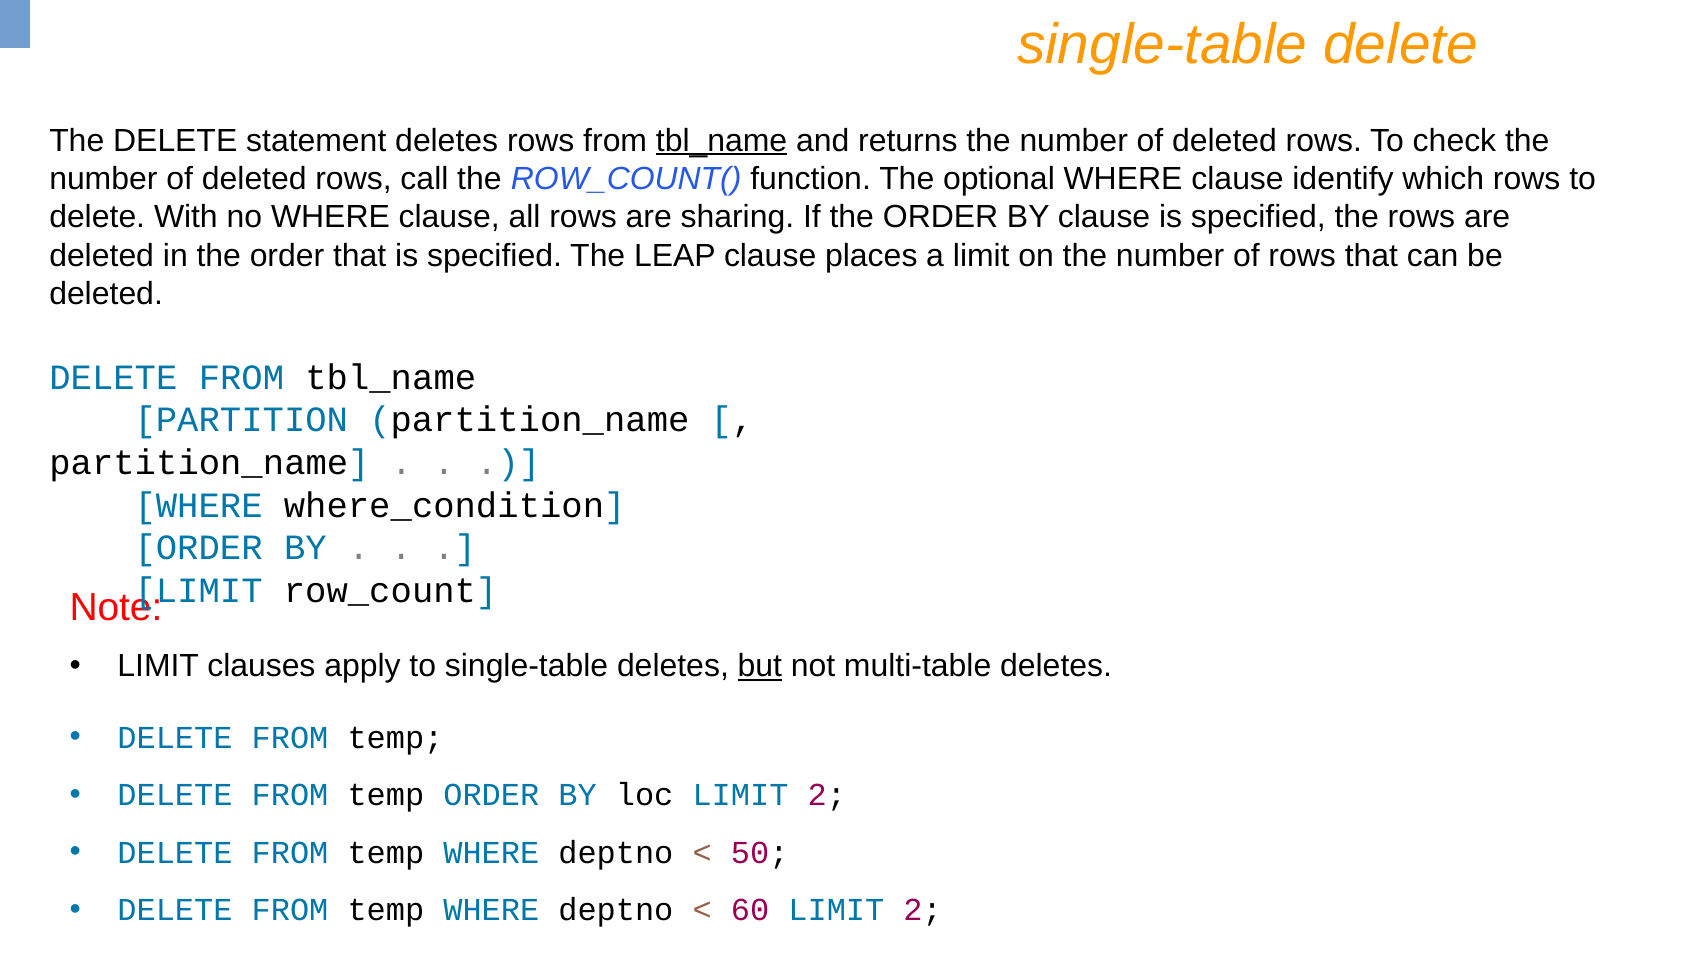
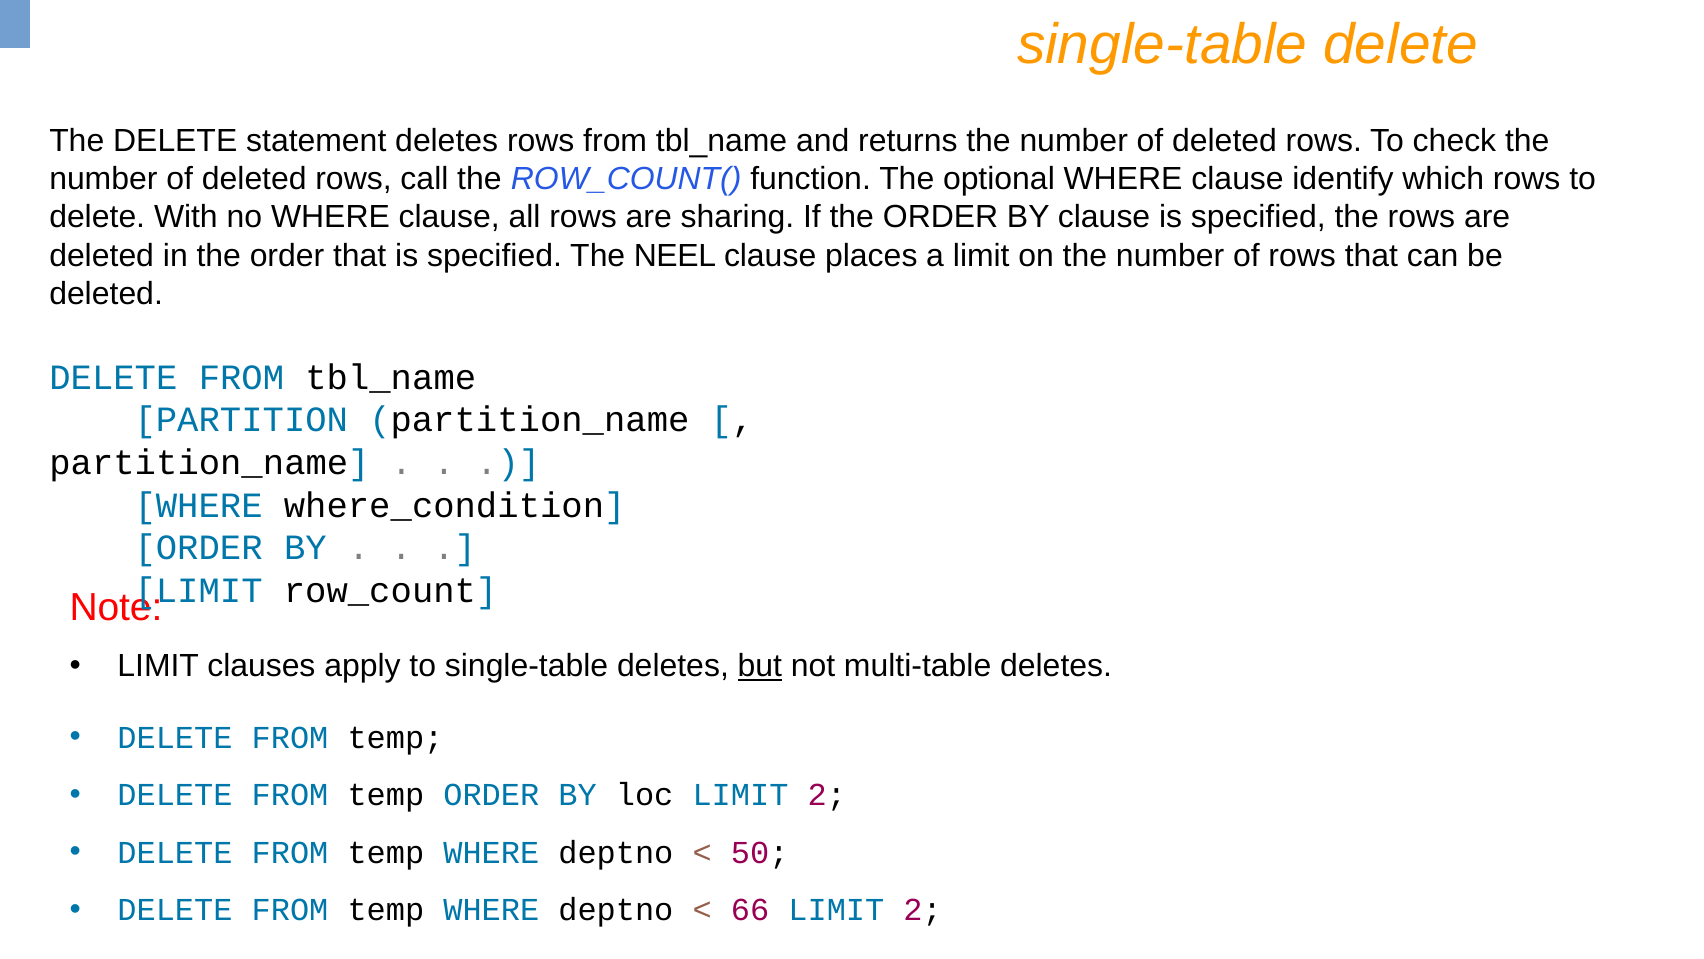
tbl_name at (722, 140) underline: present -> none
LEAP: LEAP -> NEEL
60: 60 -> 66
